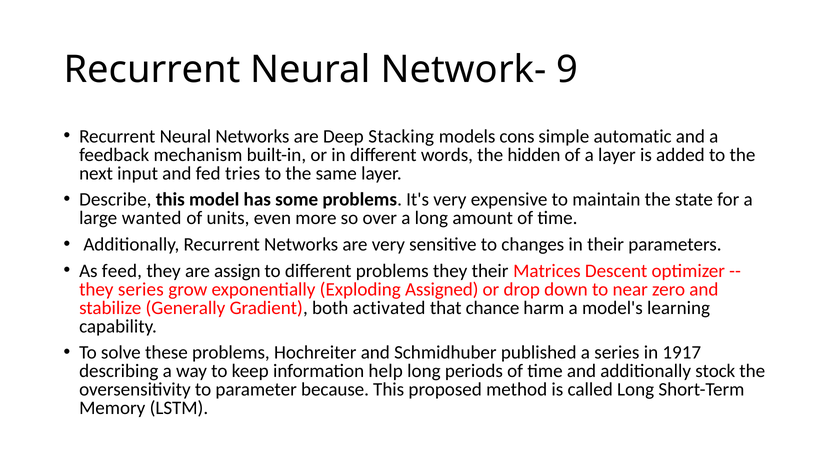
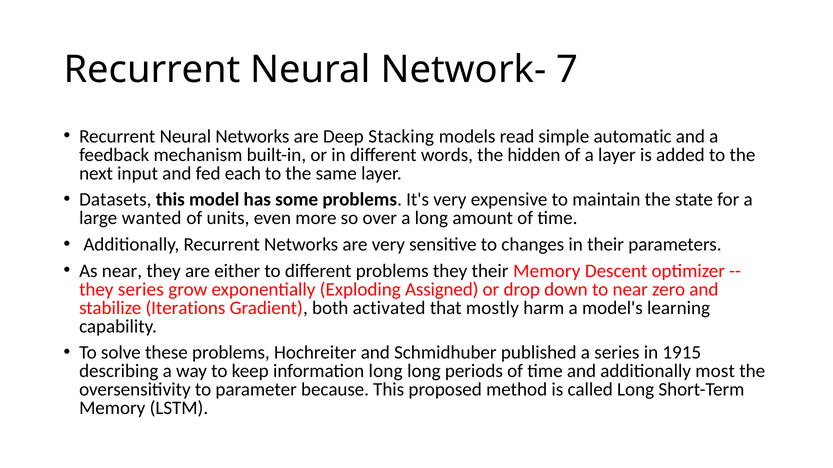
9: 9 -> 7
cons: cons -> read
tries: tries -> each
Describe: Describe -> Datasets
As feed: feed -> near
assign: assign -> either
their Matrices: Matrices -> Memory
Generally: Generally -> Iterations
chance: chance -> mostly
1917: 1917 -> 1915
information help: help -> long
stock: stock -> most
